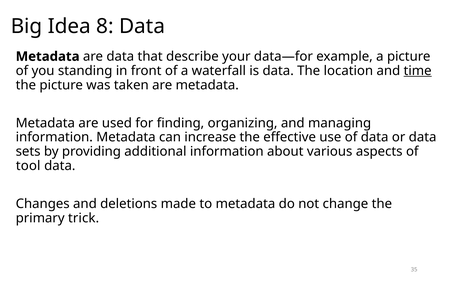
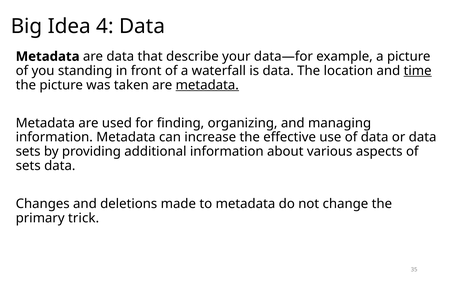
8: 8 -> 4
metadata at (207, 85) underline: none -> present
tool at (28, 166): tool -> sets
